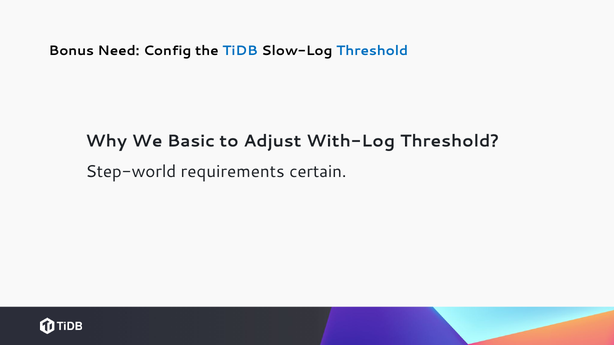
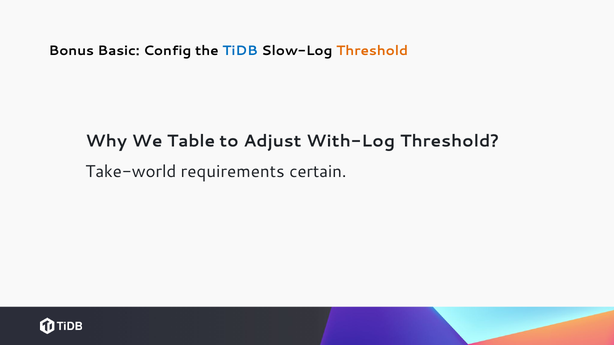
Need: Need -> Basic
Threshold at (372, 51) colour: blue -> orange
Basic: Basic -> Table
Step-world: Step-world -> Take-world
